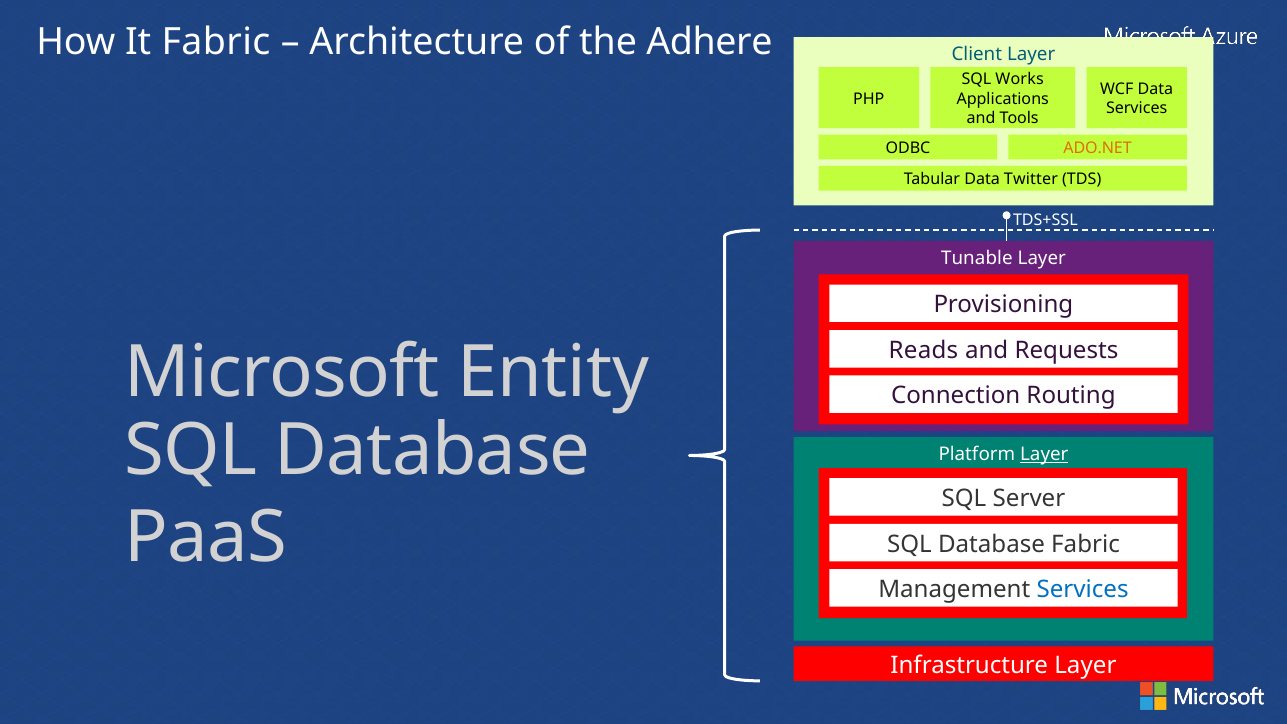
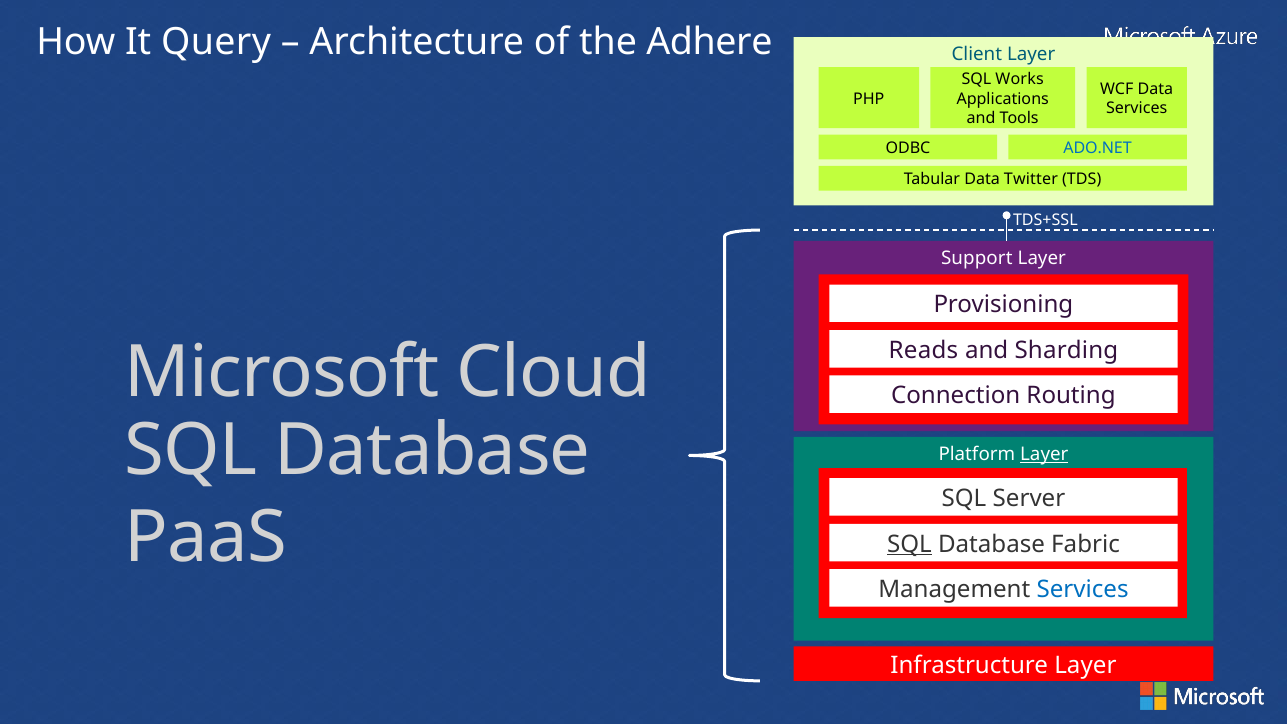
It Fabric: Fabric -> Query
ADO.NET colour: orange -> blue
Tunable: Tunable -> Support
Requests: Requests -> Sharding
Entity: Entity -> Cloud
SQL at (909, 544) underline: none -> present
